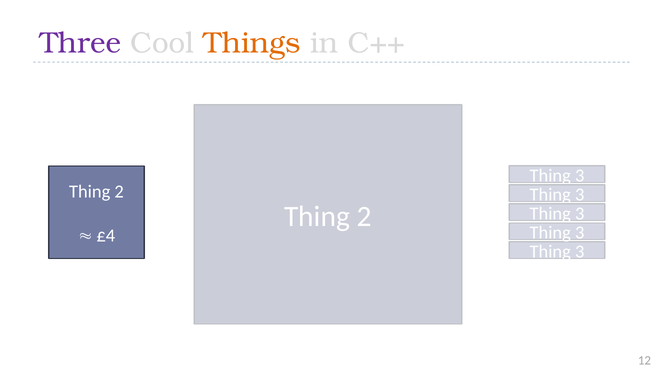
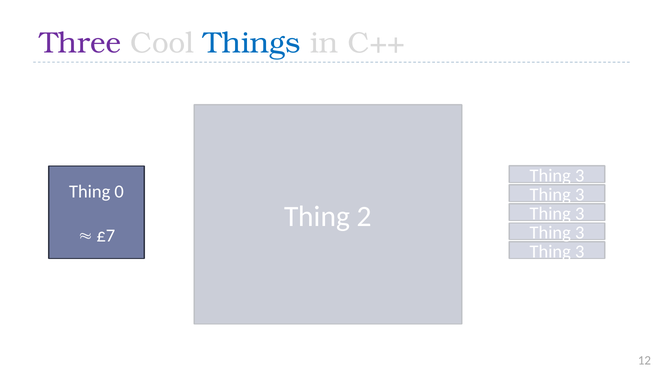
Things colour: orange -> blue
2 at (119, 191): 2 -> 0
£4: £4 -> £7
